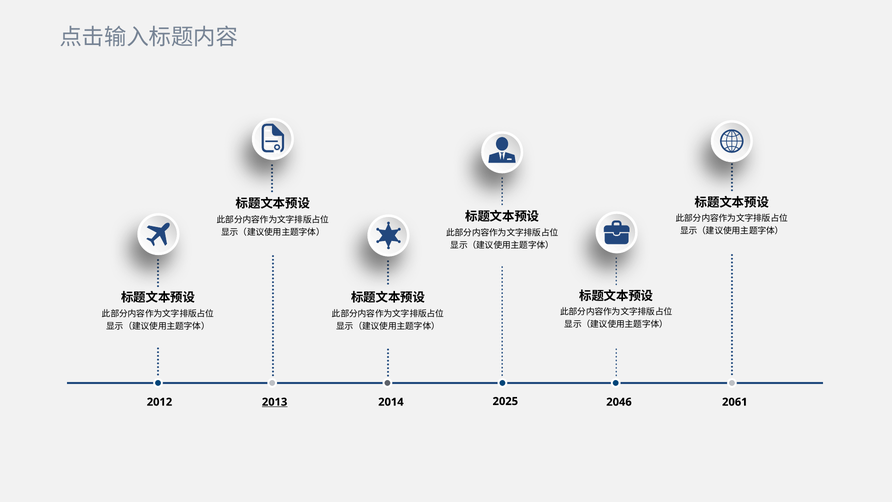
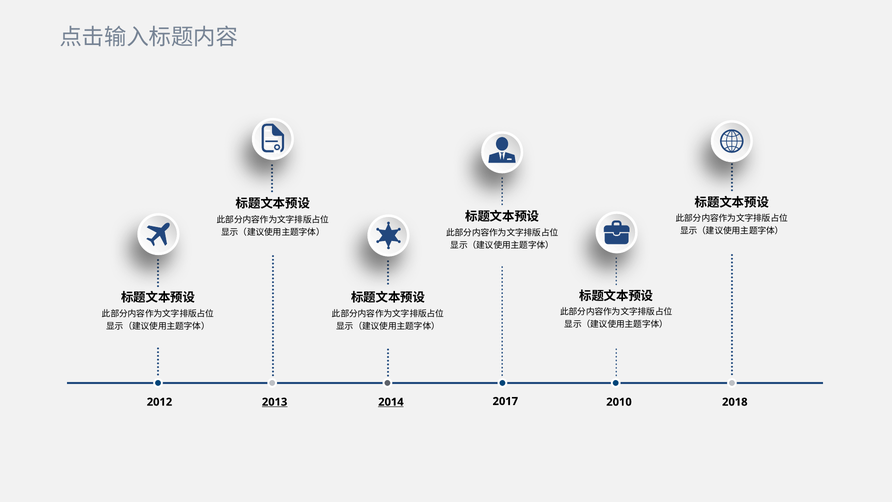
2025: 2025 -> 2017
2014 underline: none -> present
2046: 2046 -> 2010
2061: 2061 -> 2018
